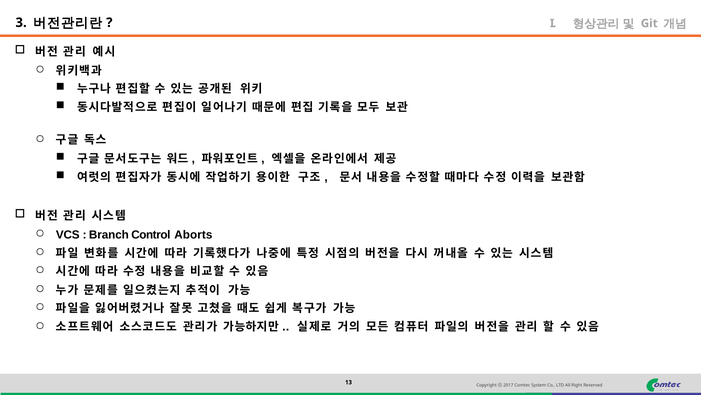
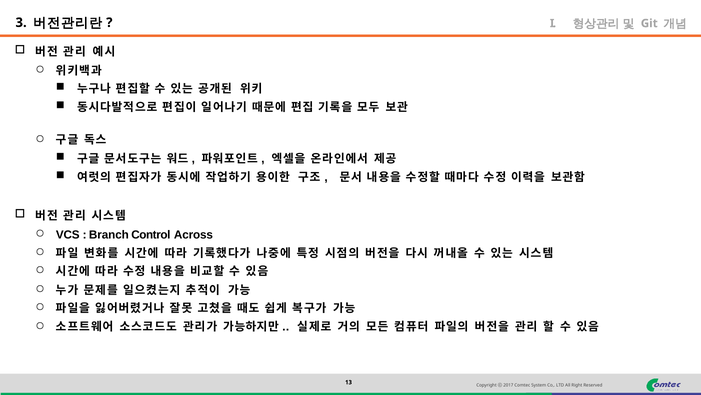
Aborts: Aborts -> Across
